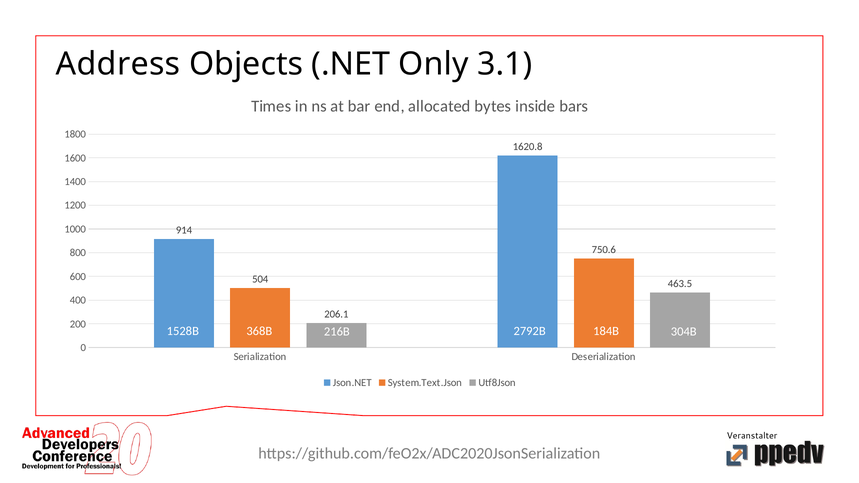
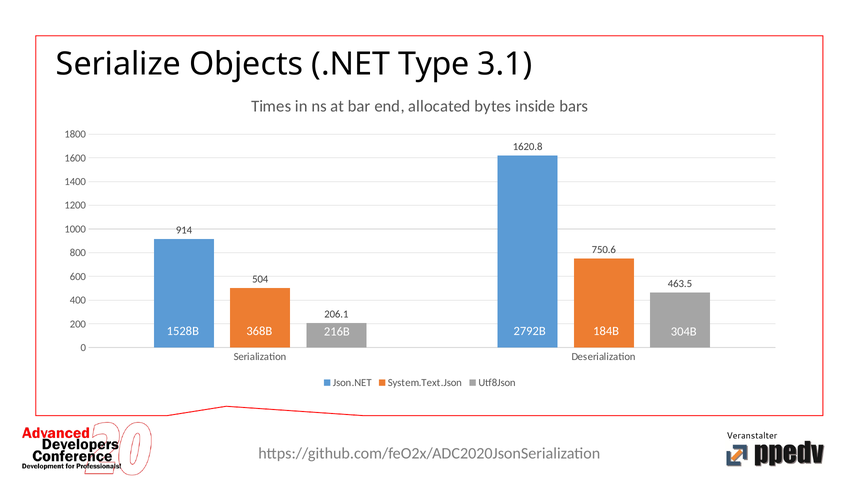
Address: Address -> Serialize
Only: Only -> Type
